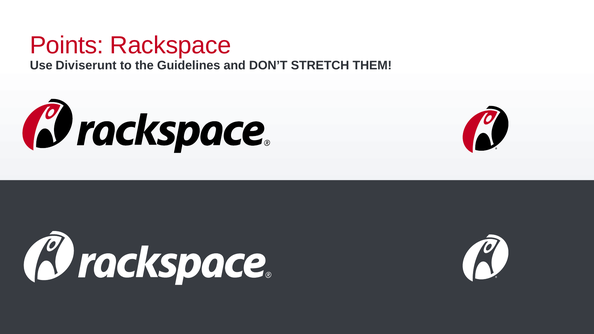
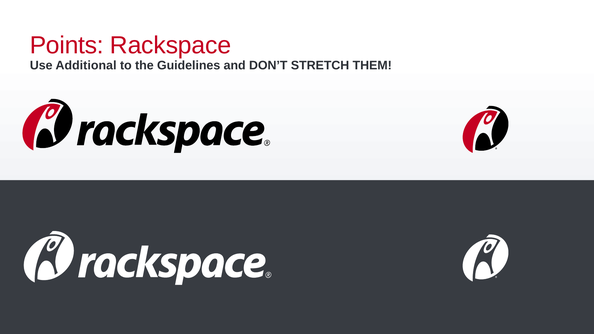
Diviserunt: Diviserunt -> Additional
